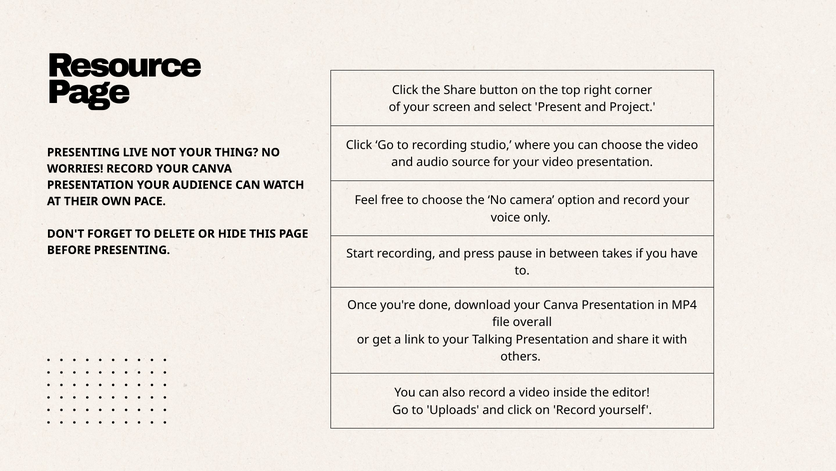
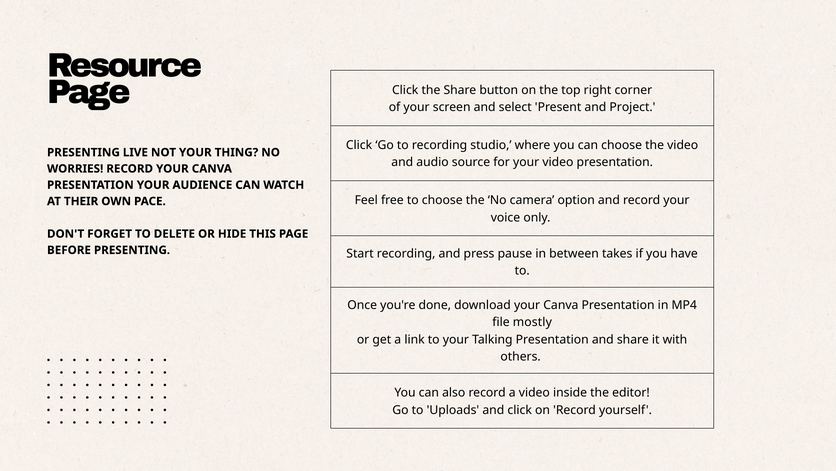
overall: overall -> mostly
